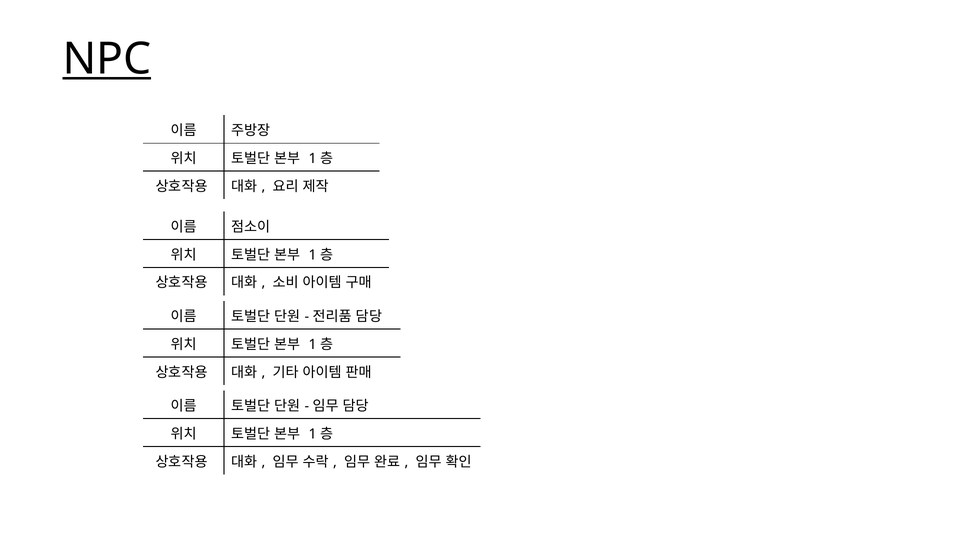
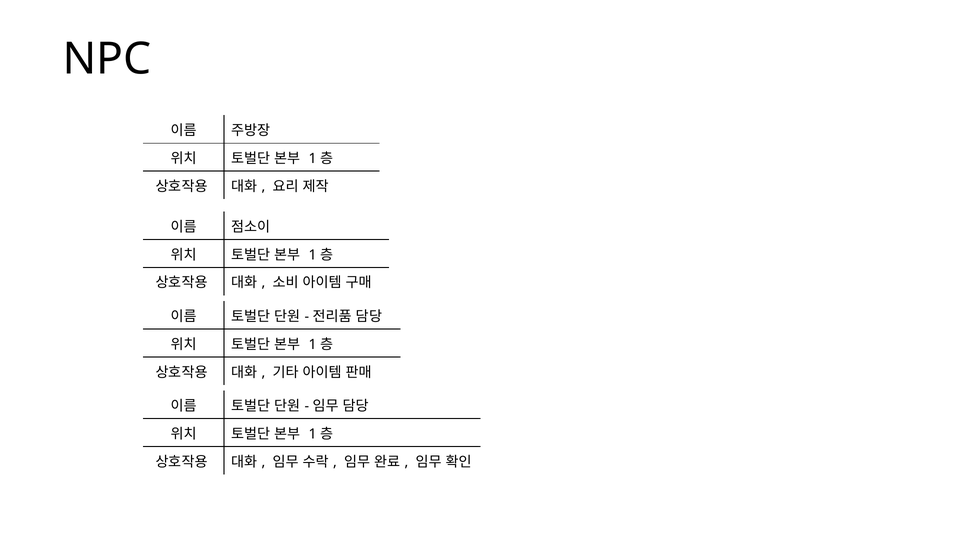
NPC underline: present -> none
